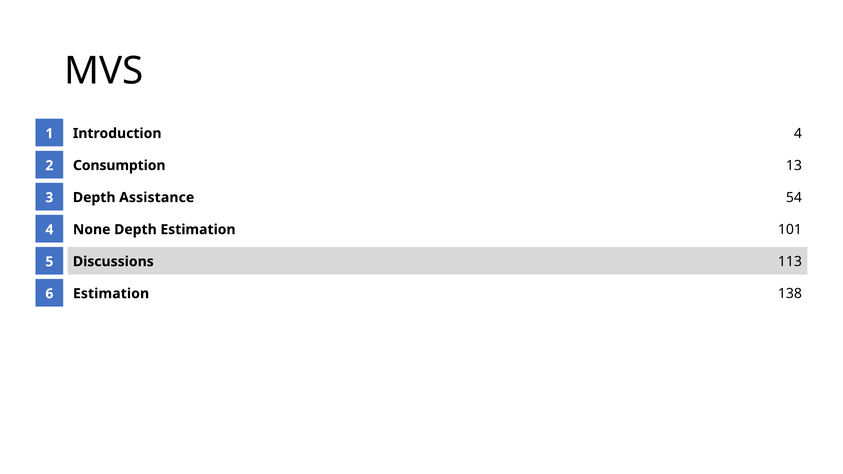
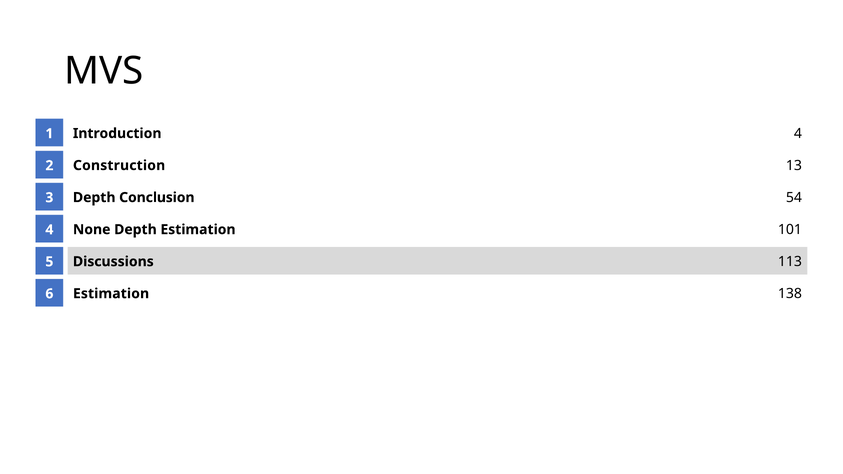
Consumption: Consumption -> Construction
Assistance: Assistance -> Conclusion
